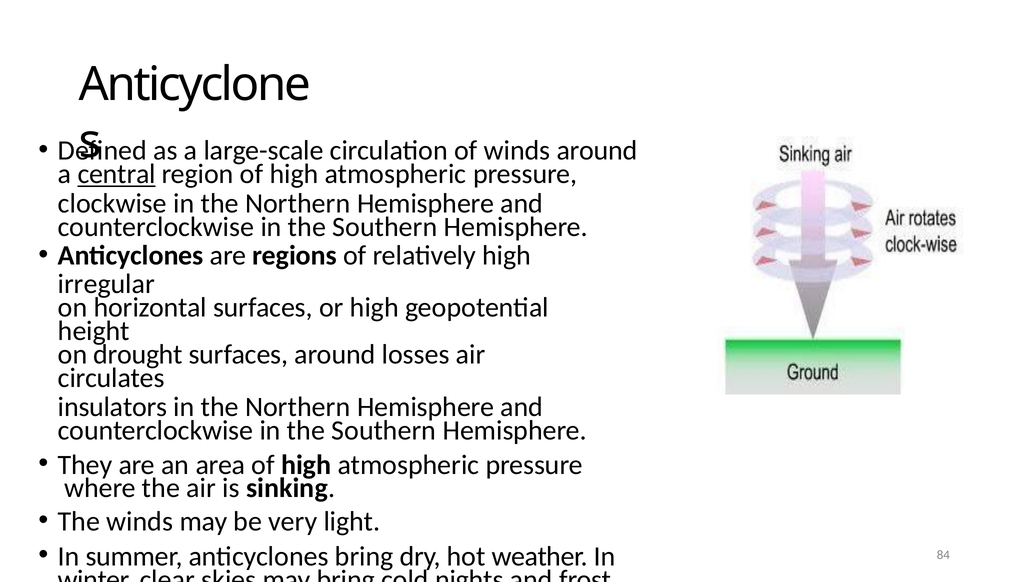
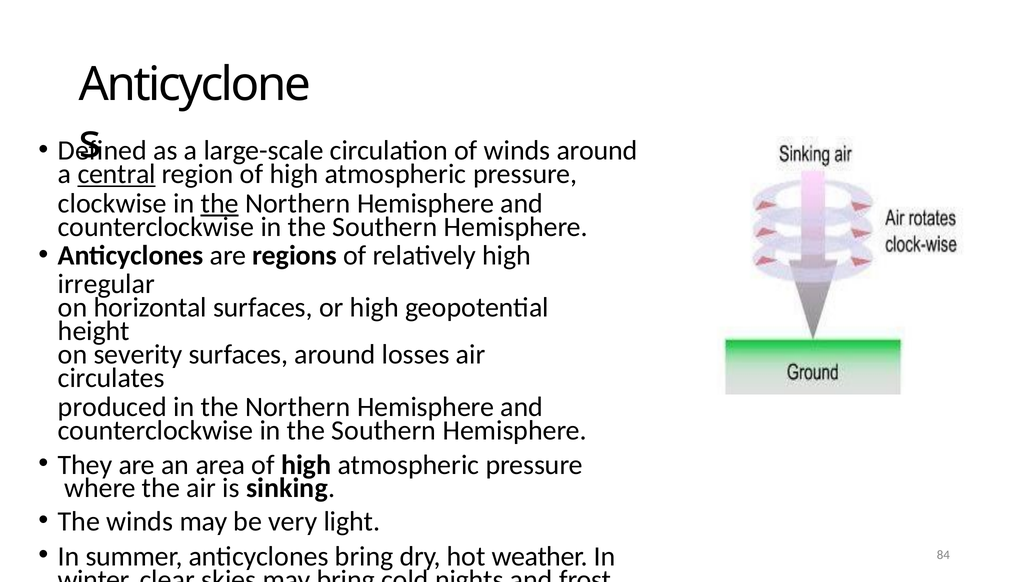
the at (220, 204) underline: none -> present
drought: drought -> severity
insulators: insulators -> produced
